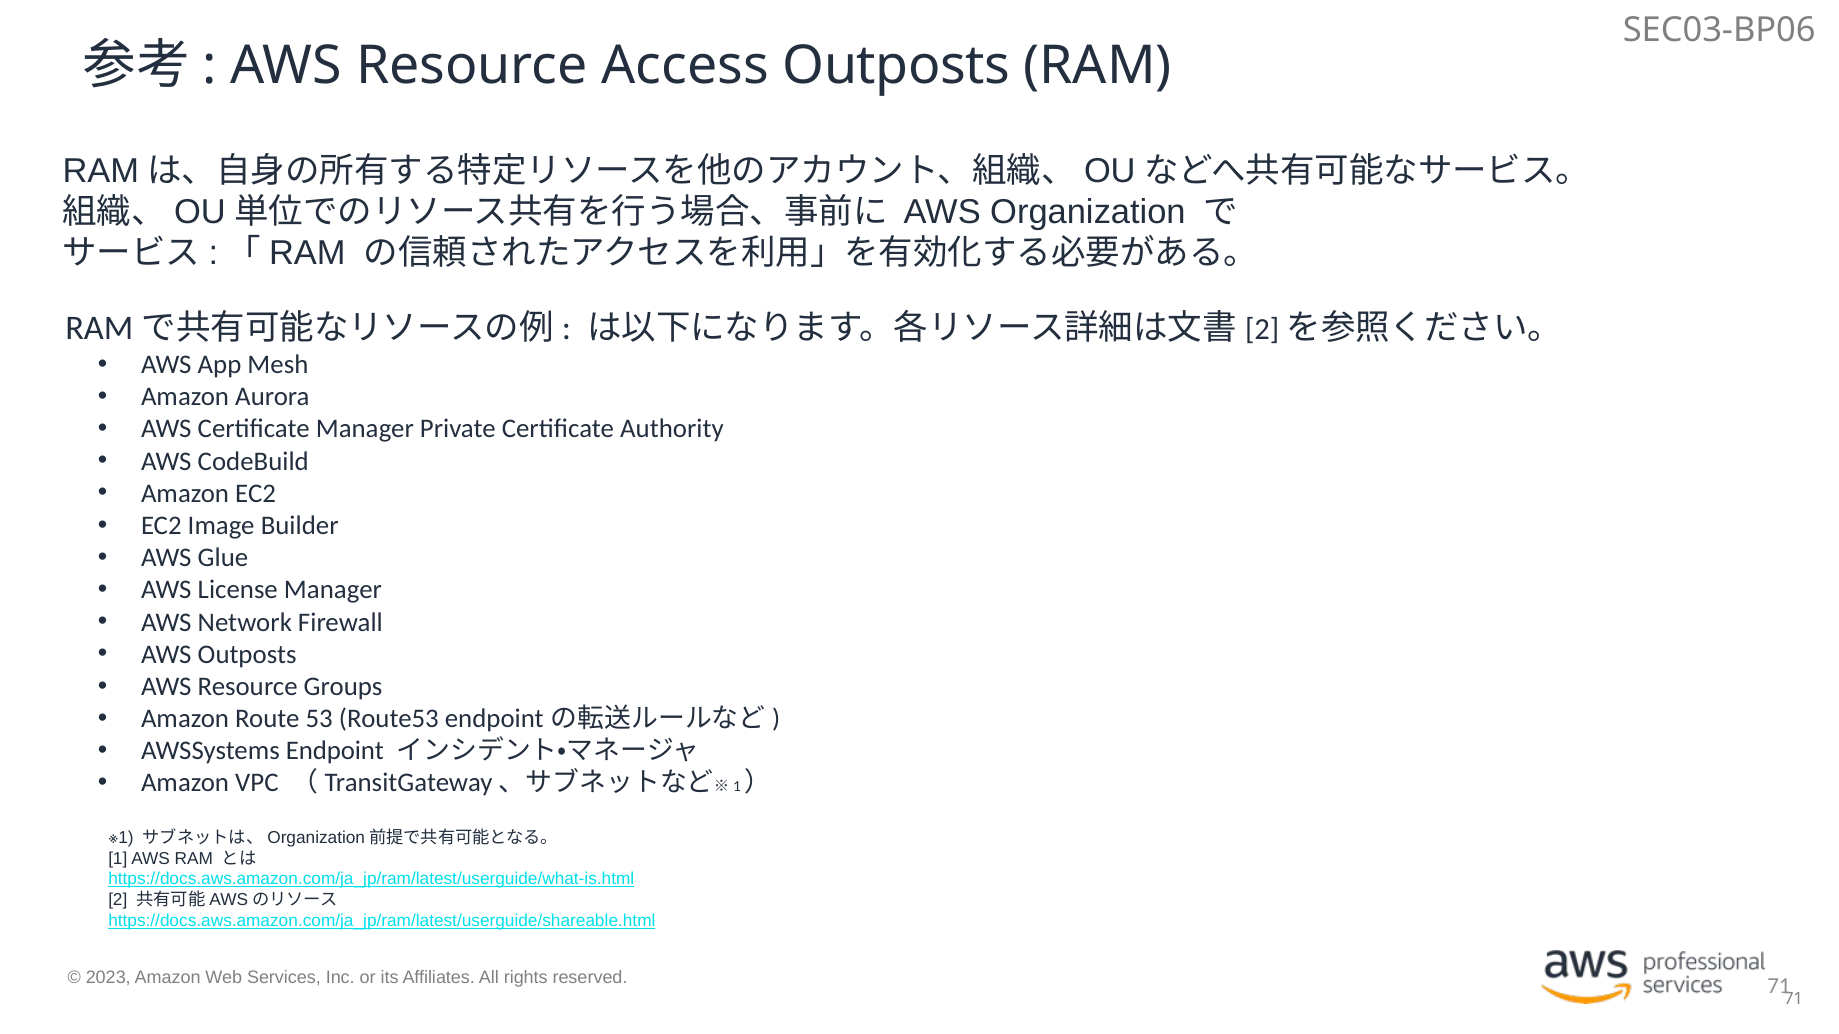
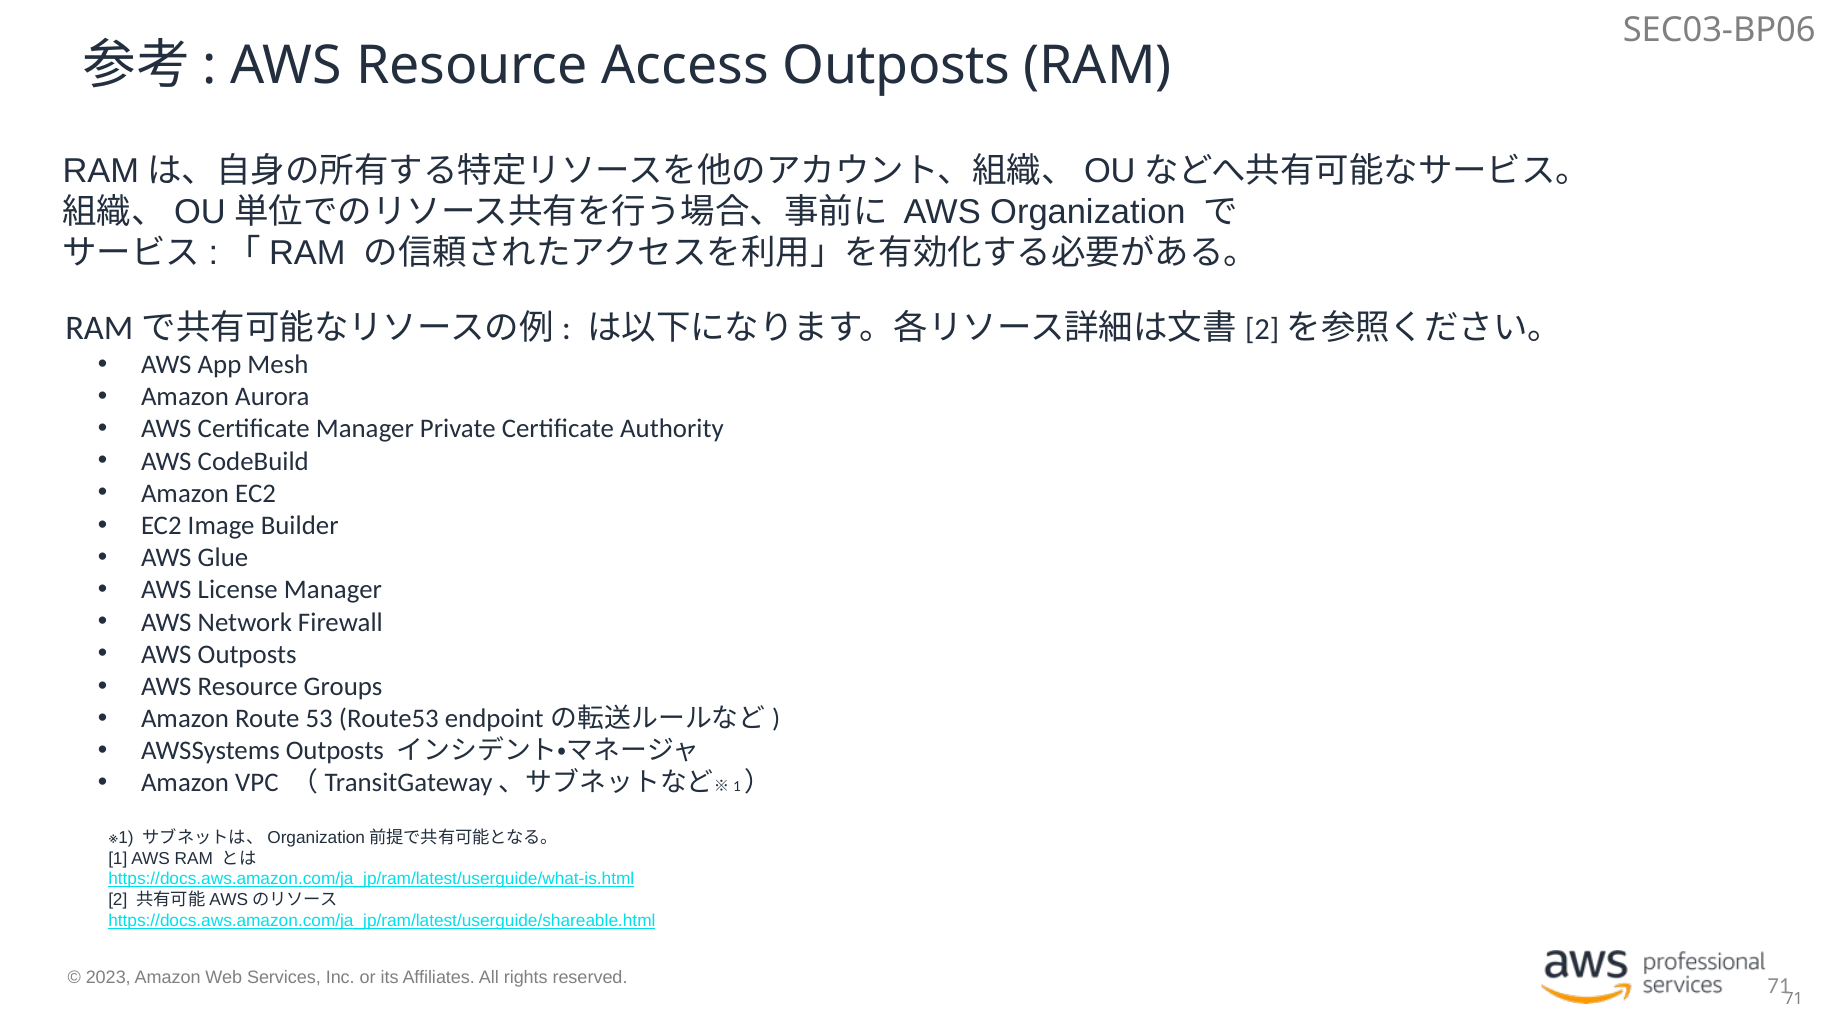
AWSSystems Endpoint: Endpoint -> Outposts
